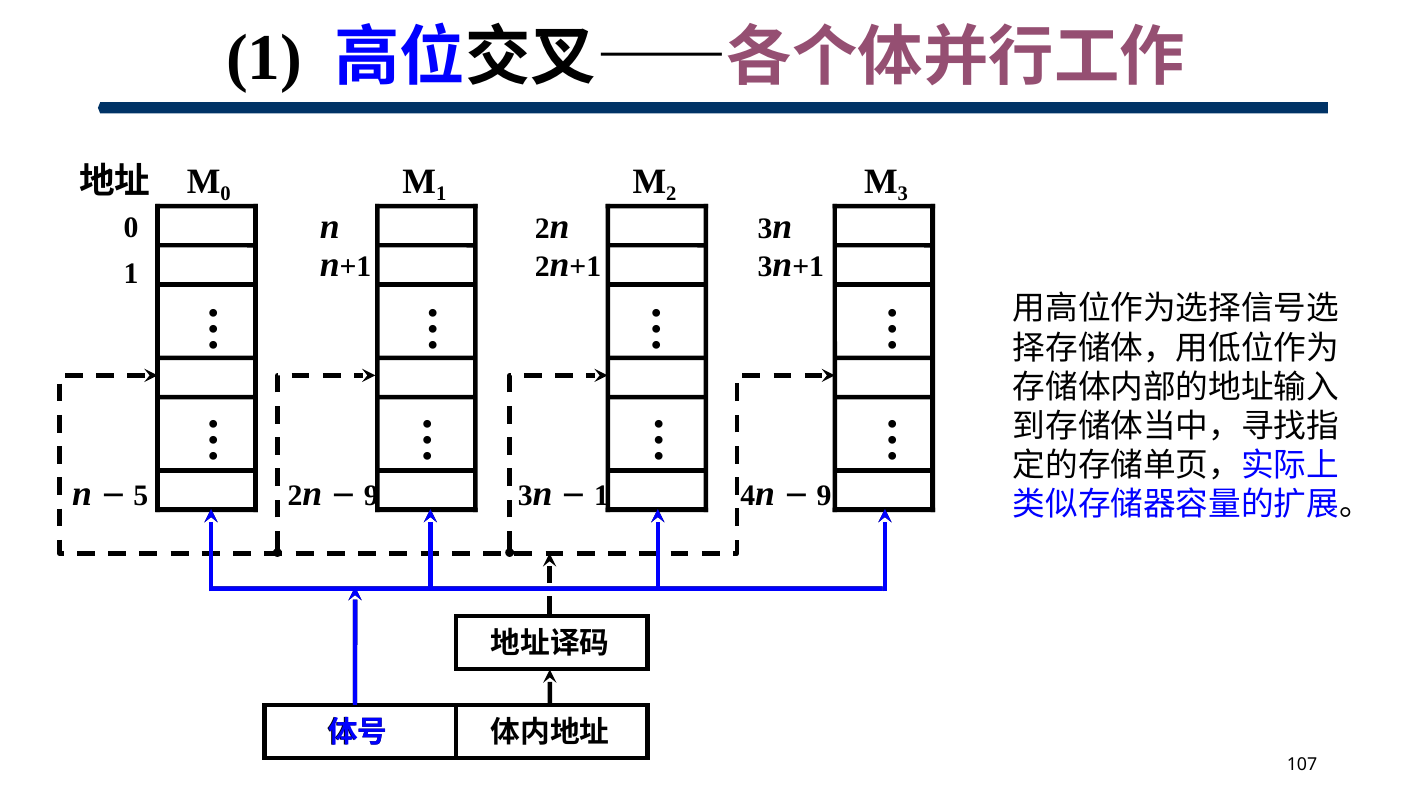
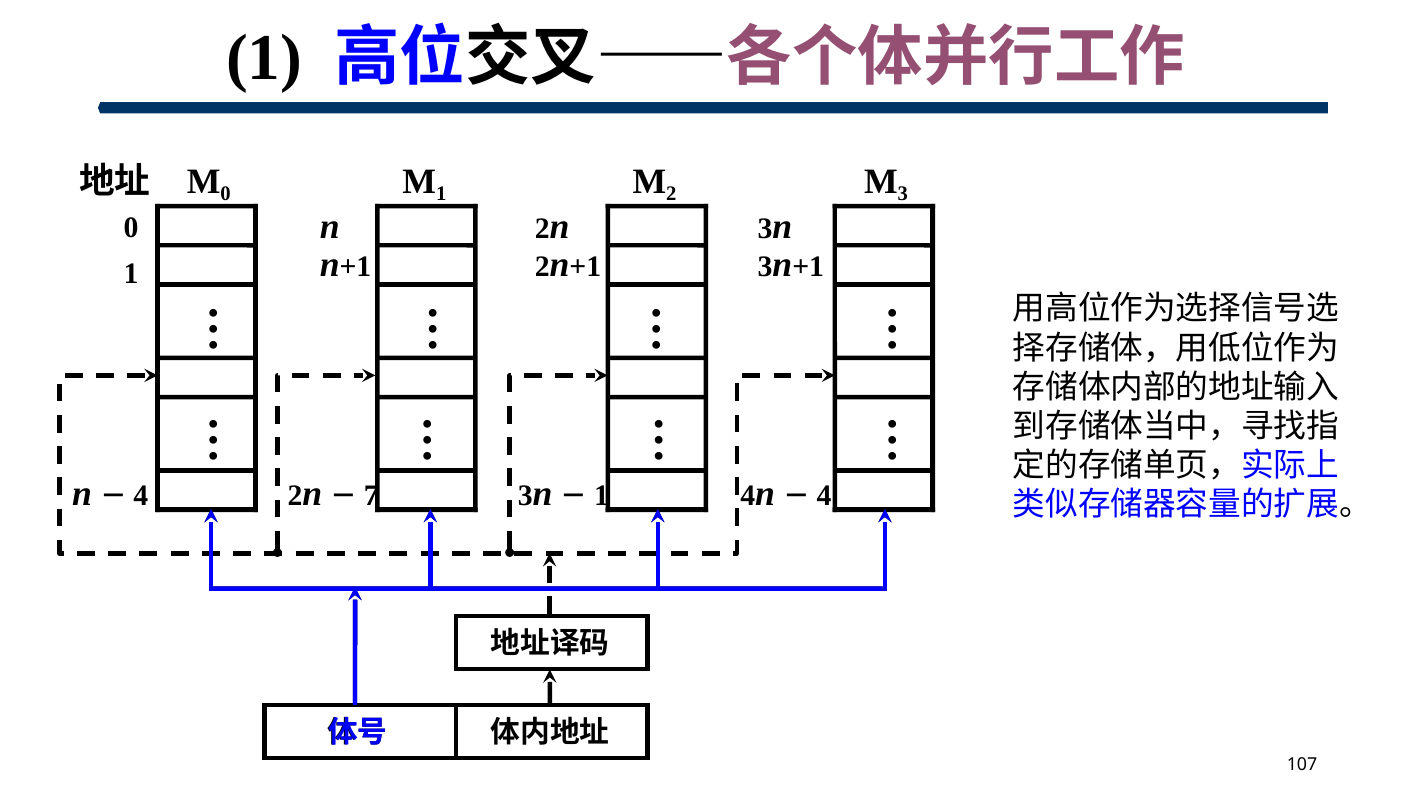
5 at (141, 496): 5 -> 4
9 at (371, 496): 9 -> 7
9 at (824, 496): 9 -> 4
